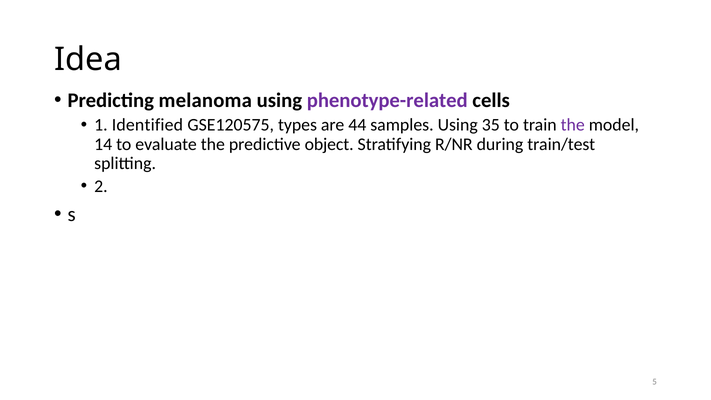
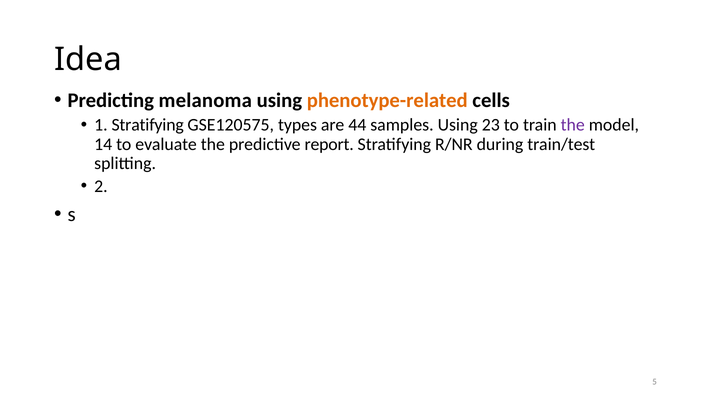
phenotype-related colour: purple -> orange
1 Identified: Identified -> Stratifying
35: 35 -> 23
object: object -> report
